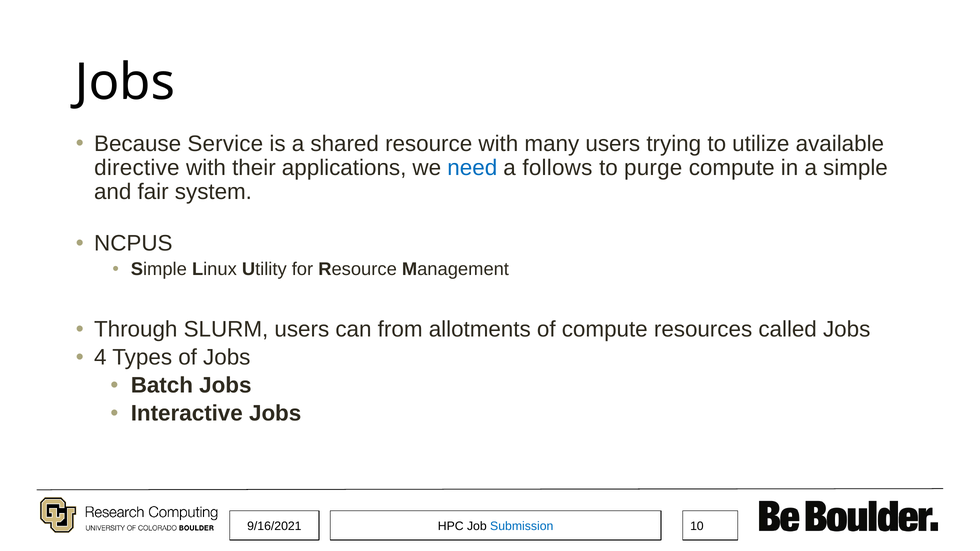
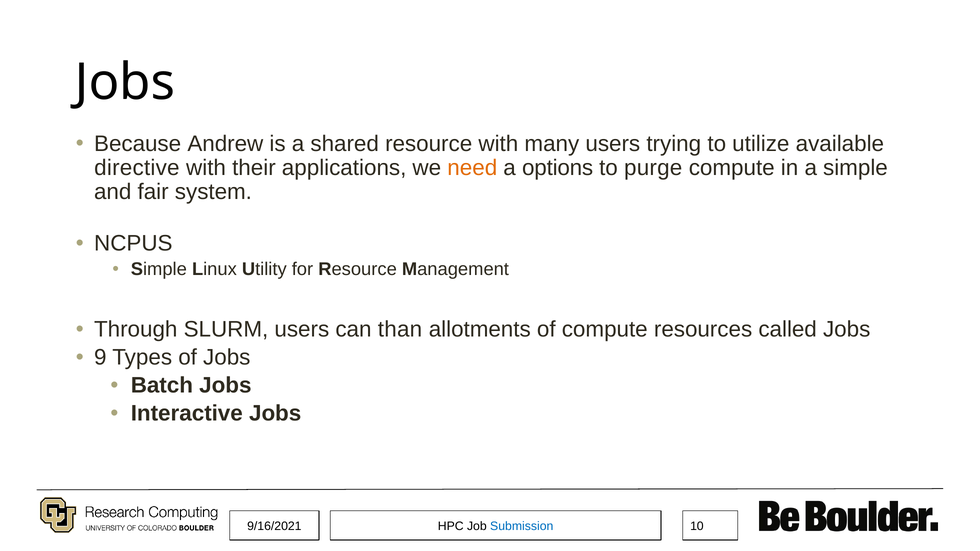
Service: Service -> Andrew
need colour: blue -> orange
follows: follows -> options
from: from -> than
4: 4 -> 9
